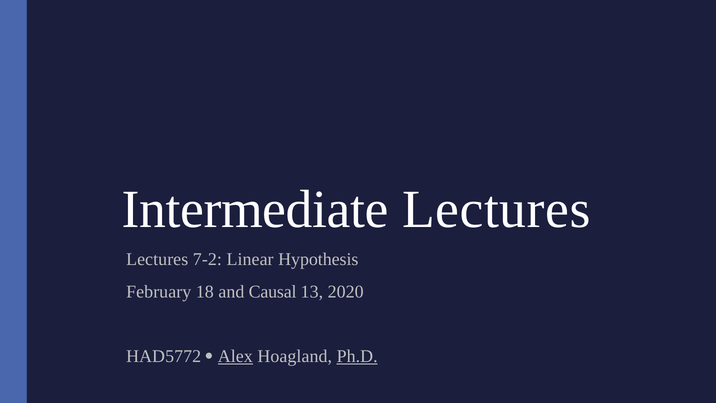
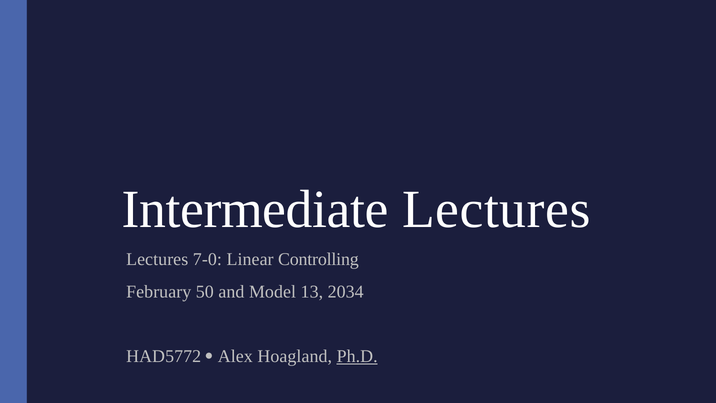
7-2: 7-2 -> 7-0
Hypothesis: Hypothesis -> Controlling
18: 18 -> 50
Causal: Causal -> Model
2020: 2020 -> 2034
Alex underline: present -> none
